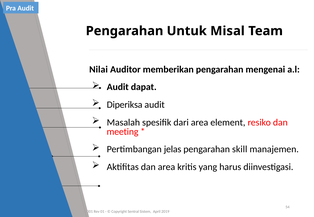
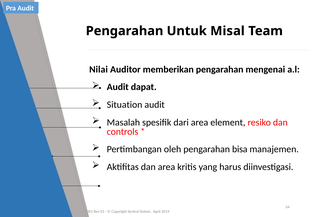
Diperiksa: Diperiksa -> Situation
meeting: meeting -> controls
jelas: jelas -> oleh
skill: skill -> bisa
